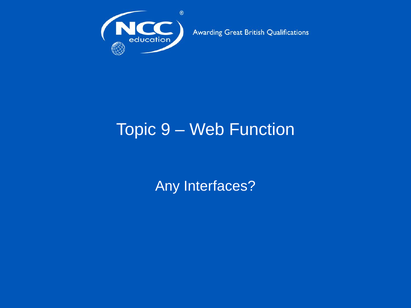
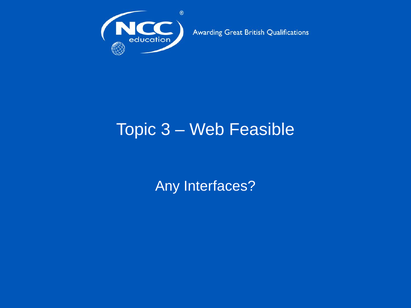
9: 9 -> 3
Function: Function -> Feasible
